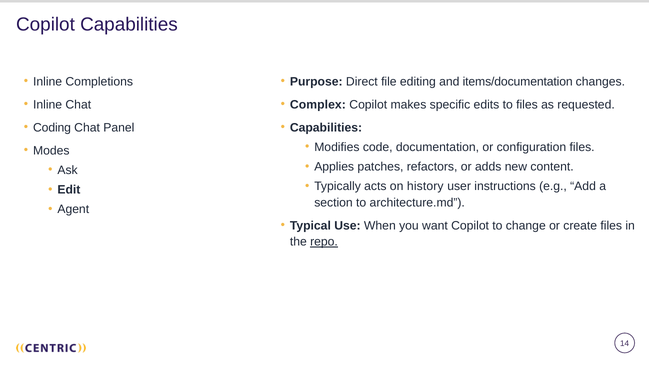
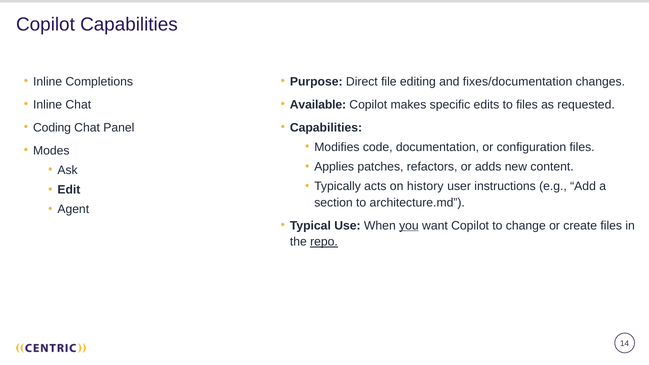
items/documentation: items/documentation -> fixes/documentation
Complex: Complex -> Available
you underline: none -> present
